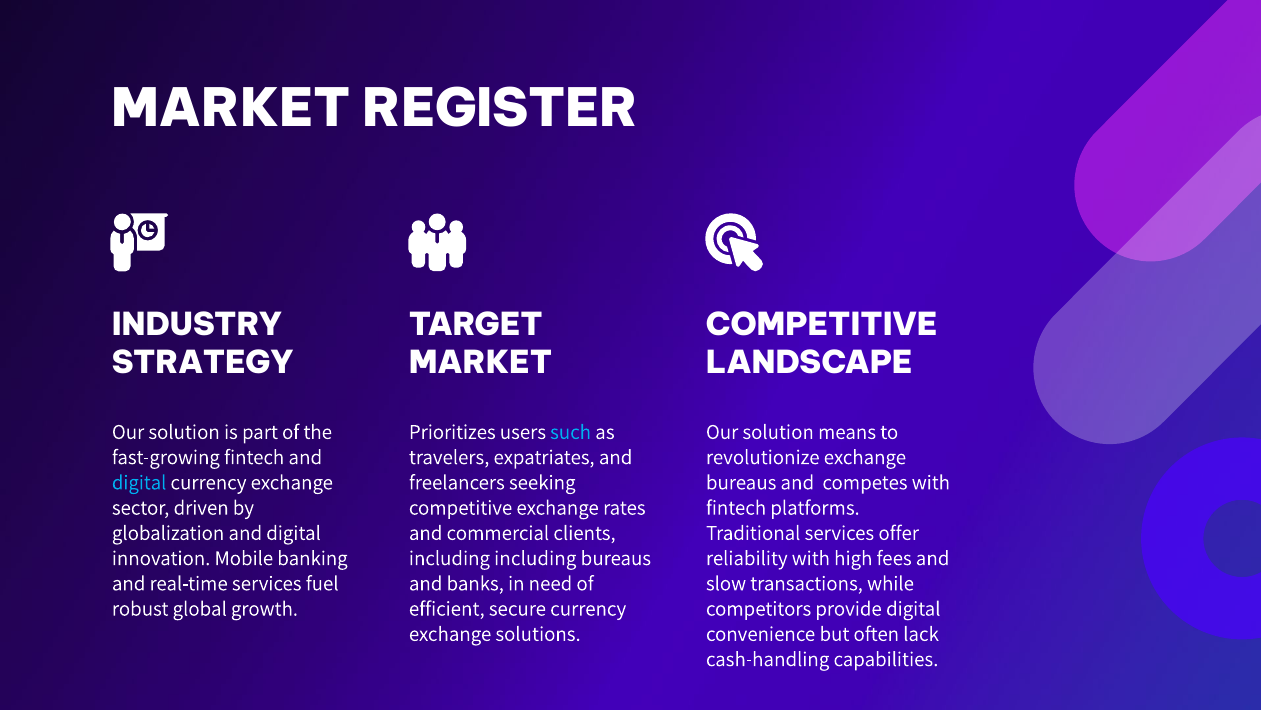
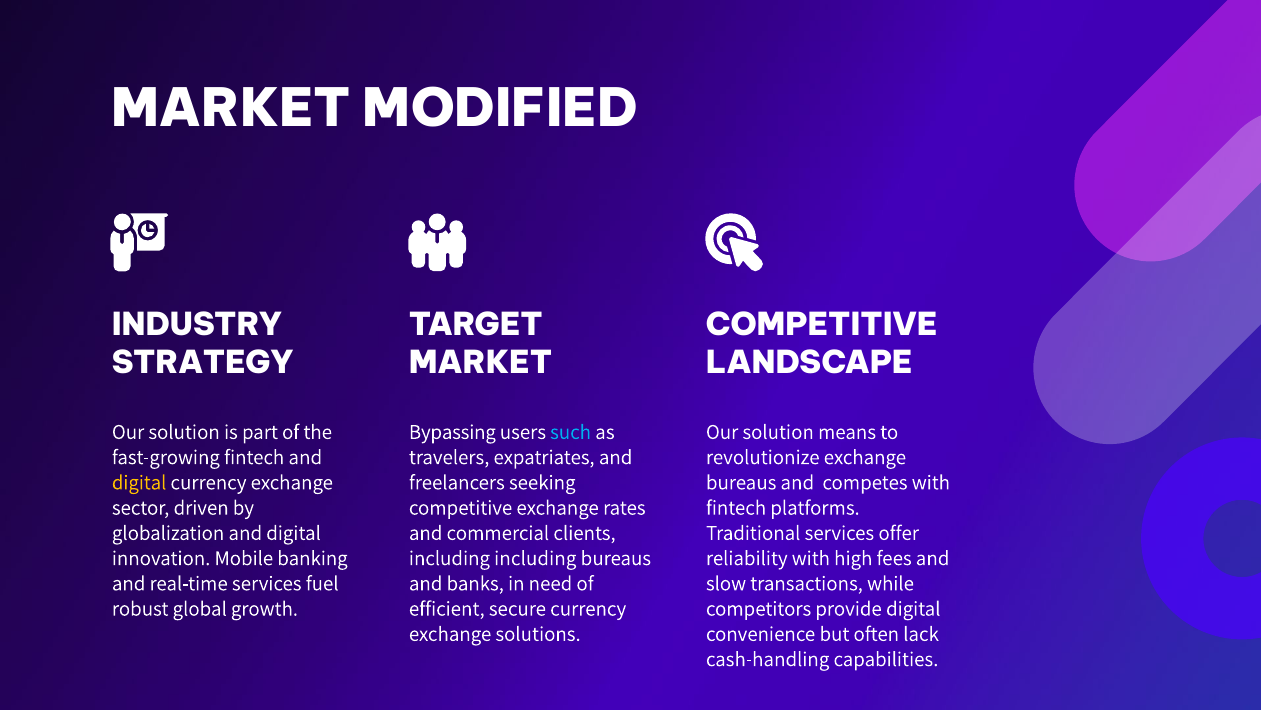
REGISTER: REGISTER -> MODIFIED
Prioritizes: Prioritizes -> Bypassing
digital at (139, 482) colour: light blue -> yellow
